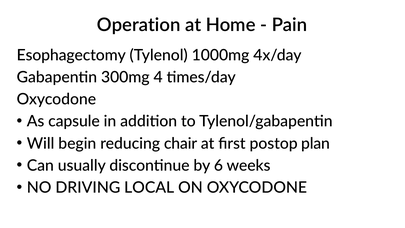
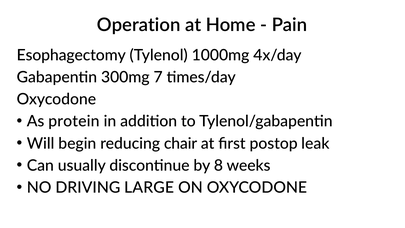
4: 4 -> 7
capsule: capsule -> protein
plan: plan -> leak
6: 6 -> 8
LOCAL: LOCAL -> LARGE
